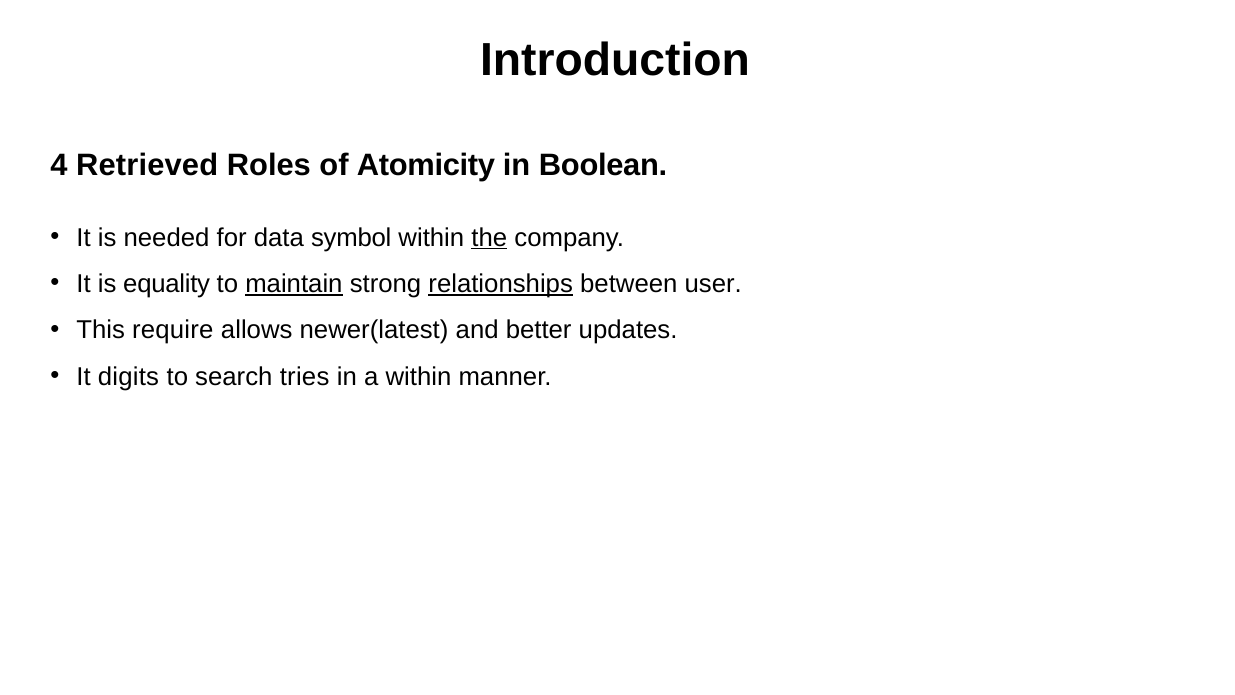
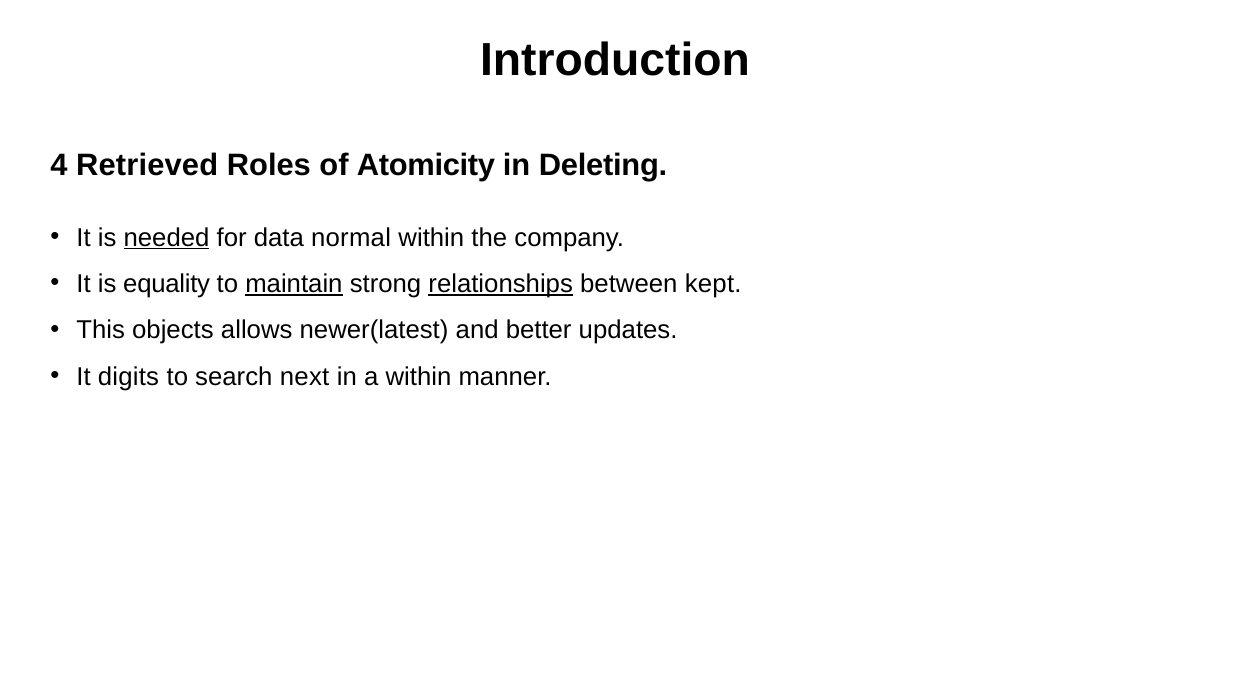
Boolean: Boolean -> Deleting
needed underline: none -> present
symbol: symbol -> normal
the underline: present -> none
user: user -> kept
require: require -> objects
tries: tries -> next
